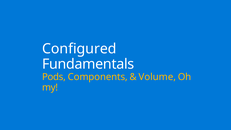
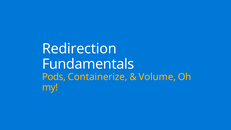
Configured: Configured -> Redirection
Components: Components -> Containerize
